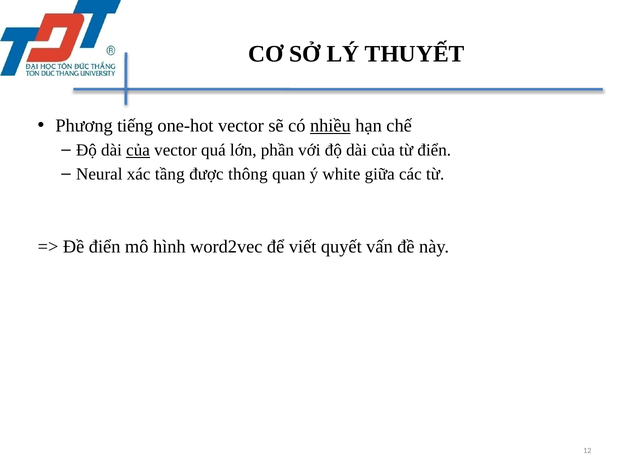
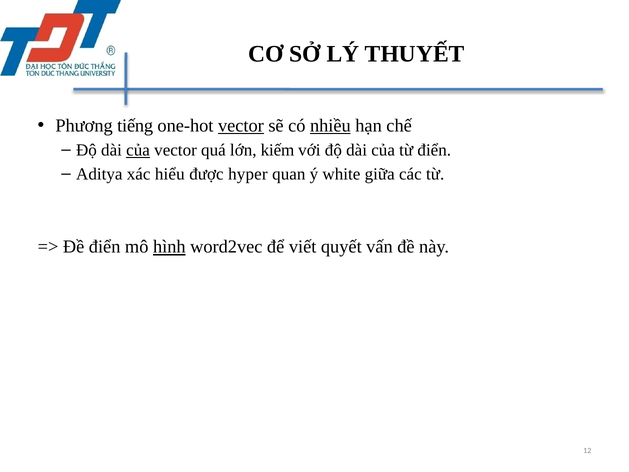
vector at (241, 126) underline: none -> present
phần: phần -> kiếm
Neural: Neural -> Aditya
tầng: tầng -> hiểu
thông: thông -> hyper
hình underline: none -> present
